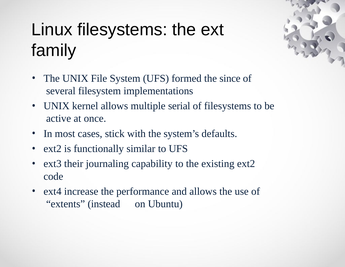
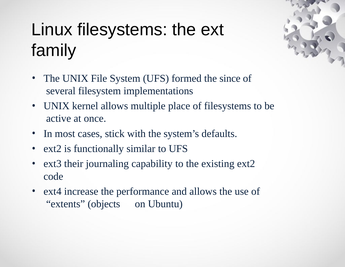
serial: serial -> place
instead: instead -> objects
